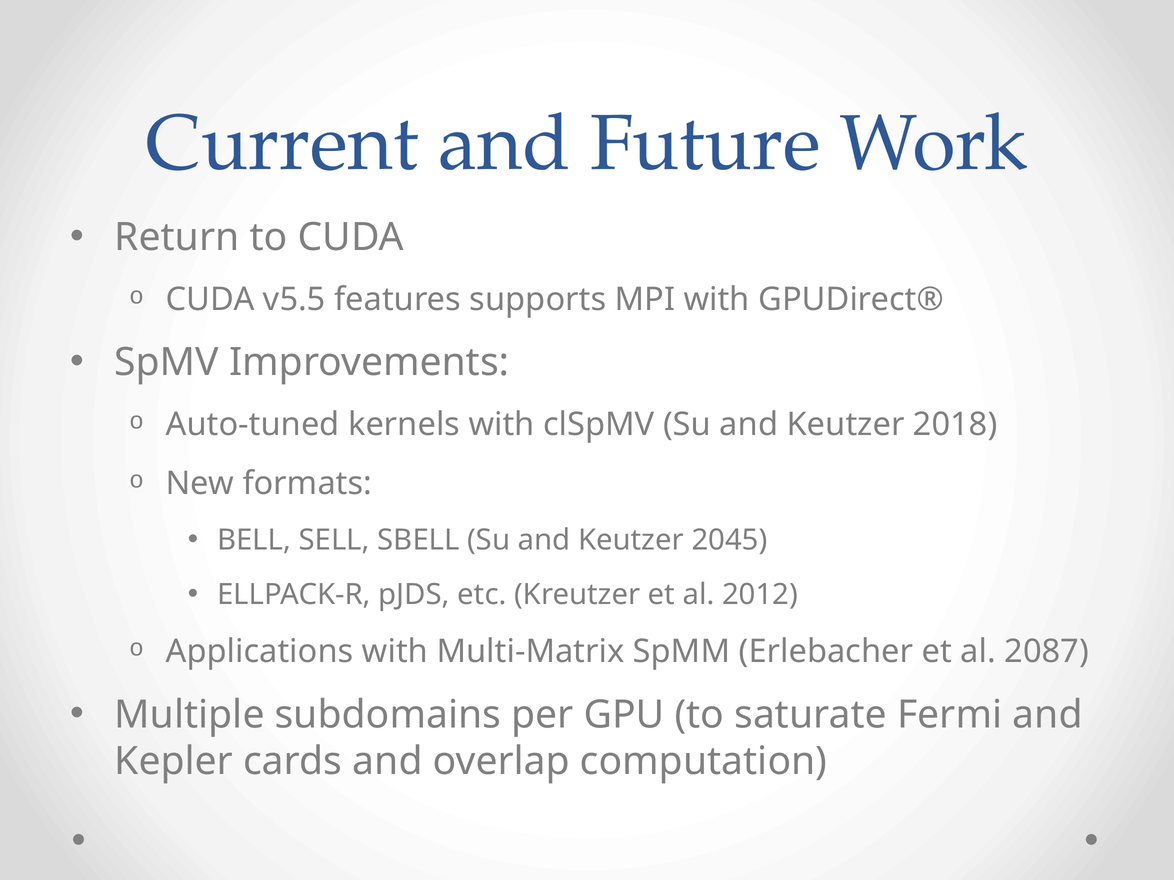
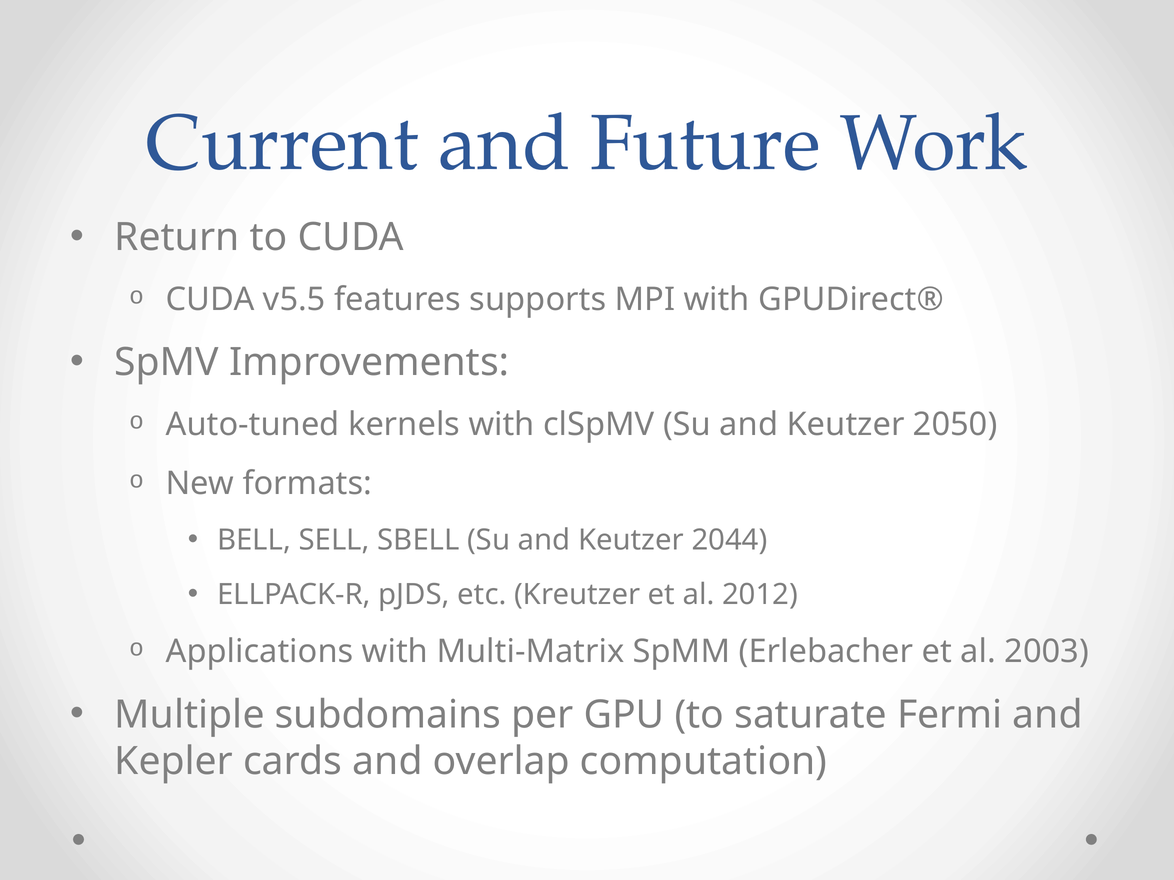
2018: 2018 -> 2050
2045: 2045 -> 2044
2087: 2087 -> 2003
